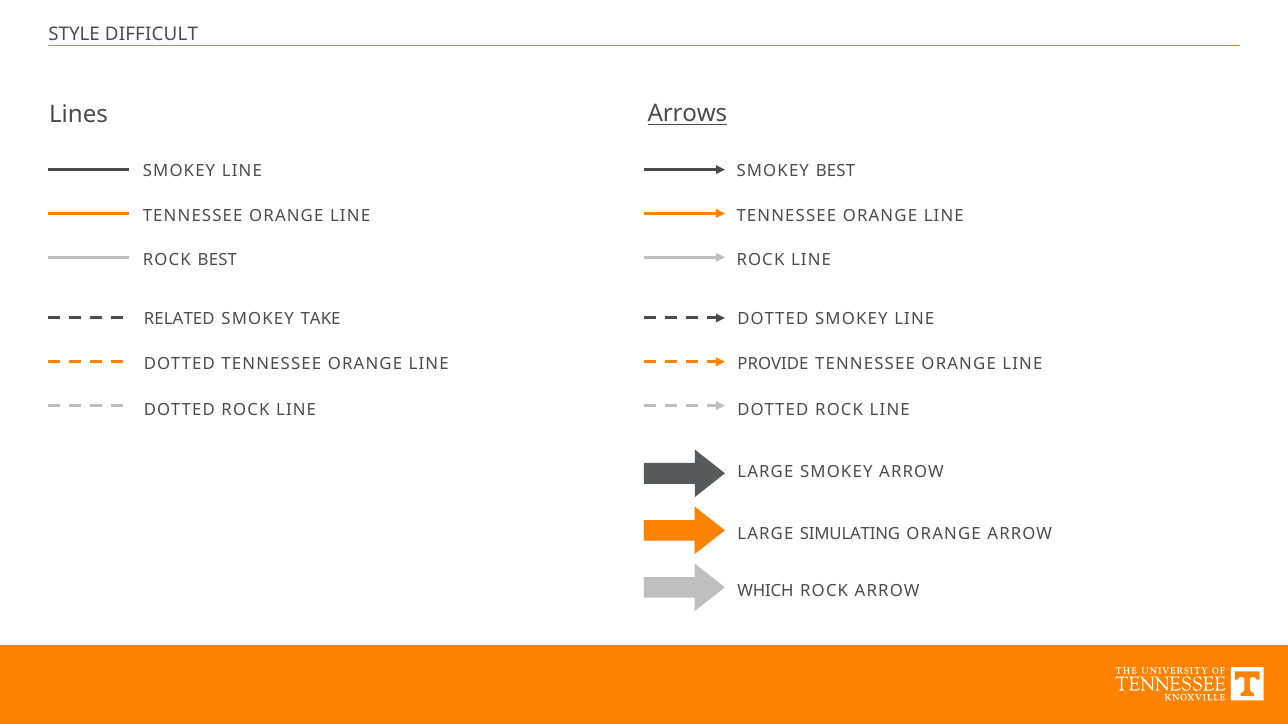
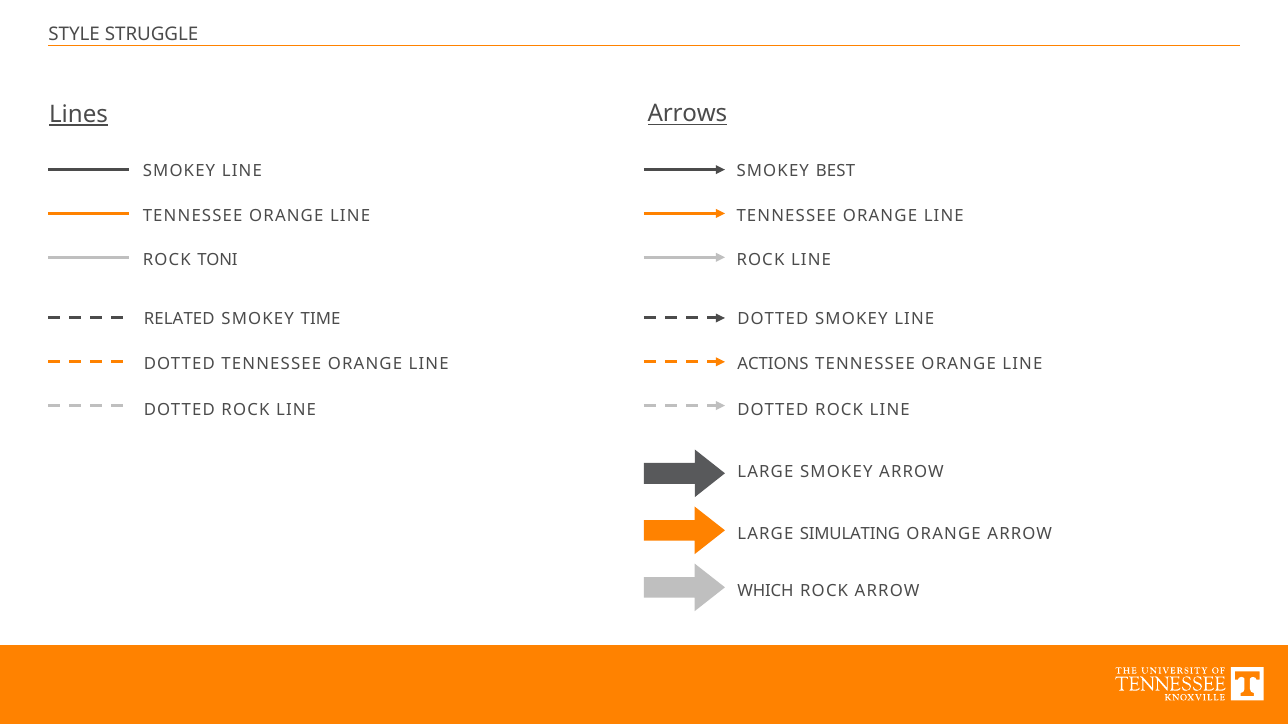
DIFFICULT: DIFFICULT -> STRUGGLE
Lines underline: none -> present
ROCK BEST: BEST -> TONI
TAKE: TAKE -> TIME
PROVIDE: PROVIDE -> ACTIONS
